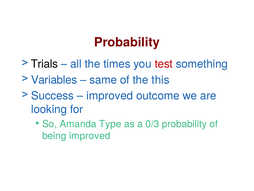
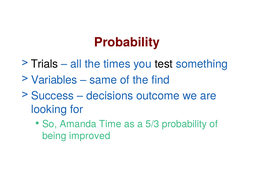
test colour: red -> black
this: this -> find
improved at (110, 95): improved -> decisions
Type: Type -> Time
0/3: 0/3 -> 5/3
